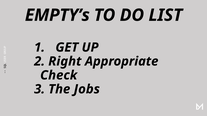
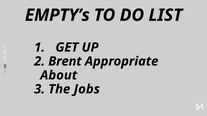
Right: Right -> Brent
Check: Check -> About
